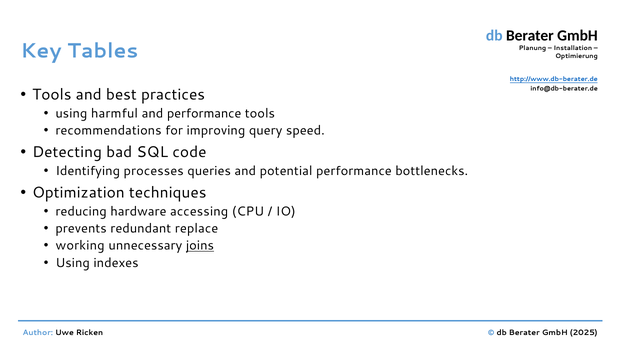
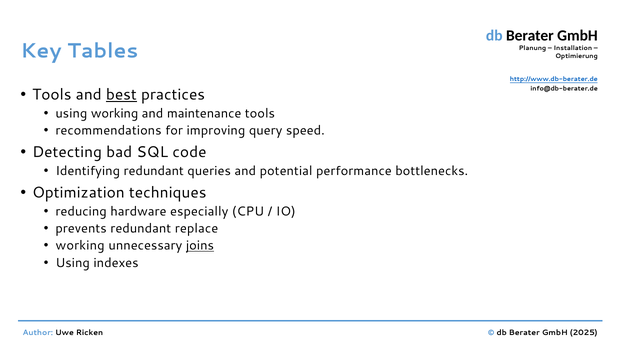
best underline: none -> present
using harmful: harmful -> working
and performance: performance -> maintenance
Identifying processes: processes -> redundant
accessing: accessing -> especially
